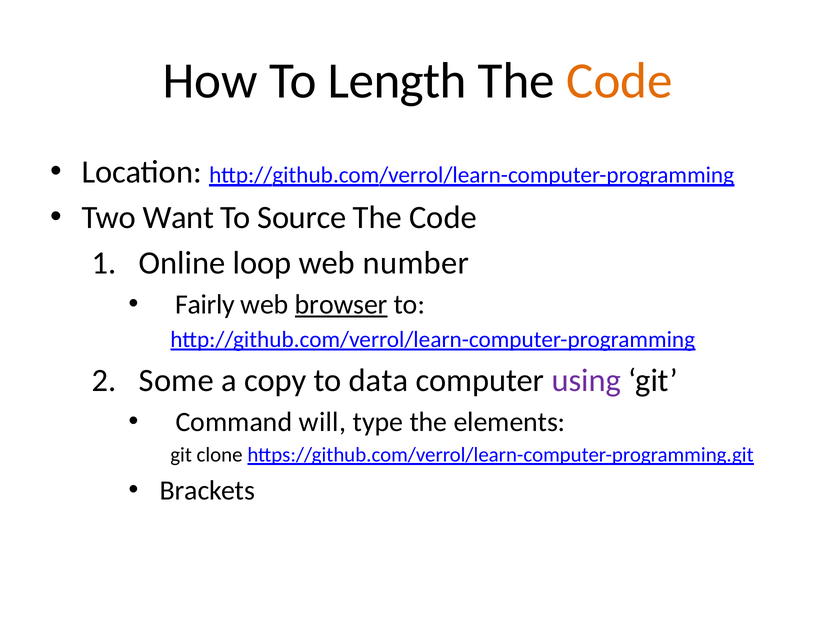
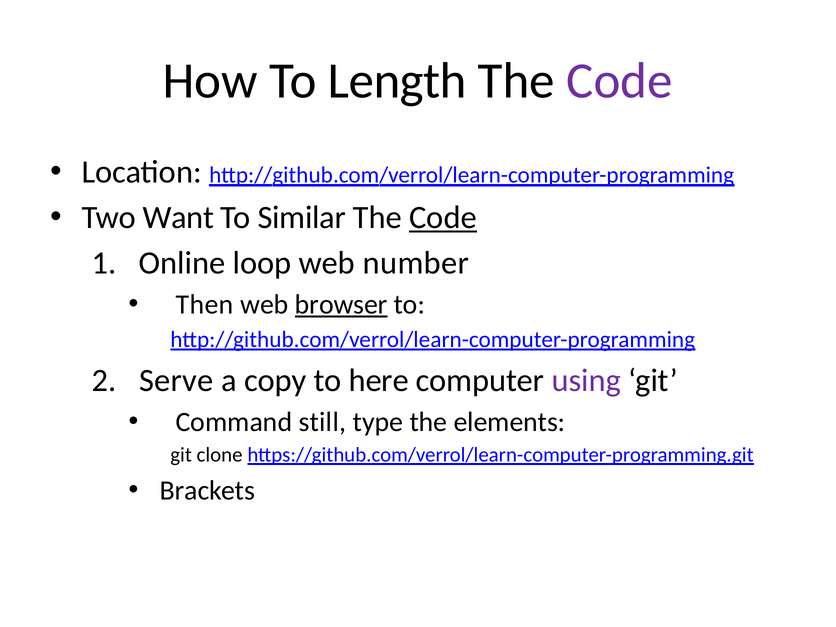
Code at (619, 81) colour: orange -> purple
Source: Source -> Similar
Code at (443, 218) underline: none -> present
Fairly: Fairly -> Then
Some: Some -> Serve
data: data -> here
will: will -> still
